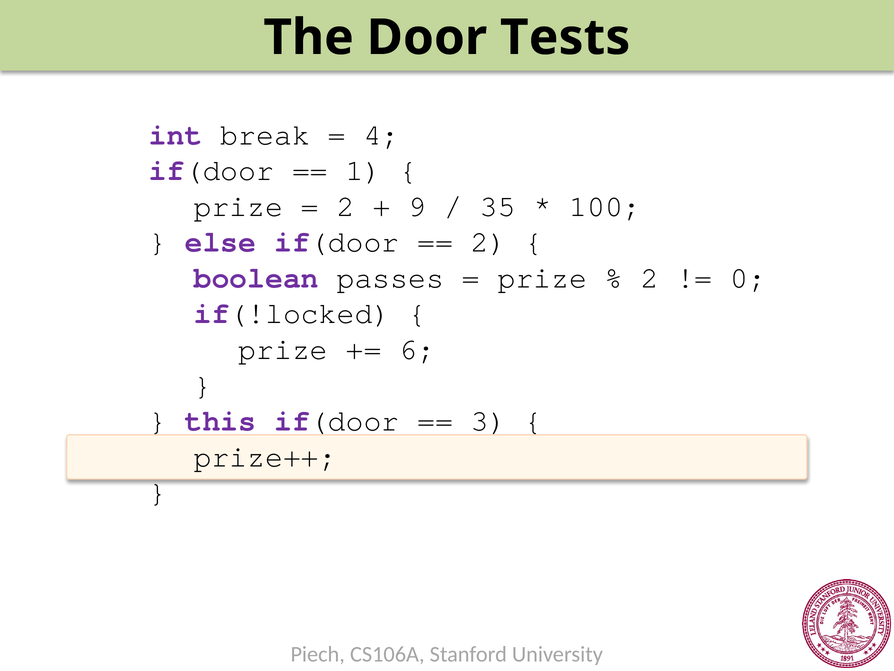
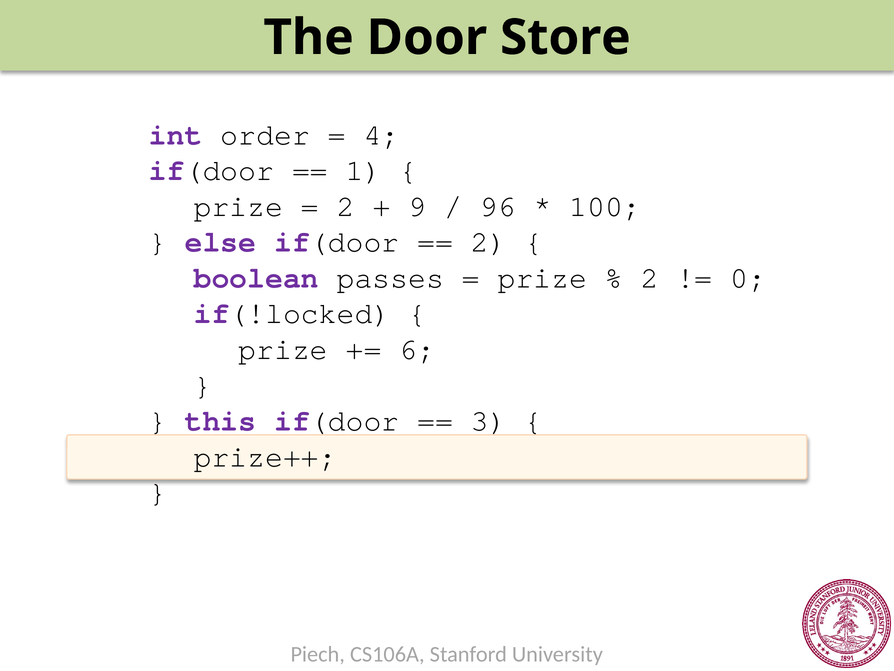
Tests: Tests -> Store
break: break -> order
35: 35 -> 96
